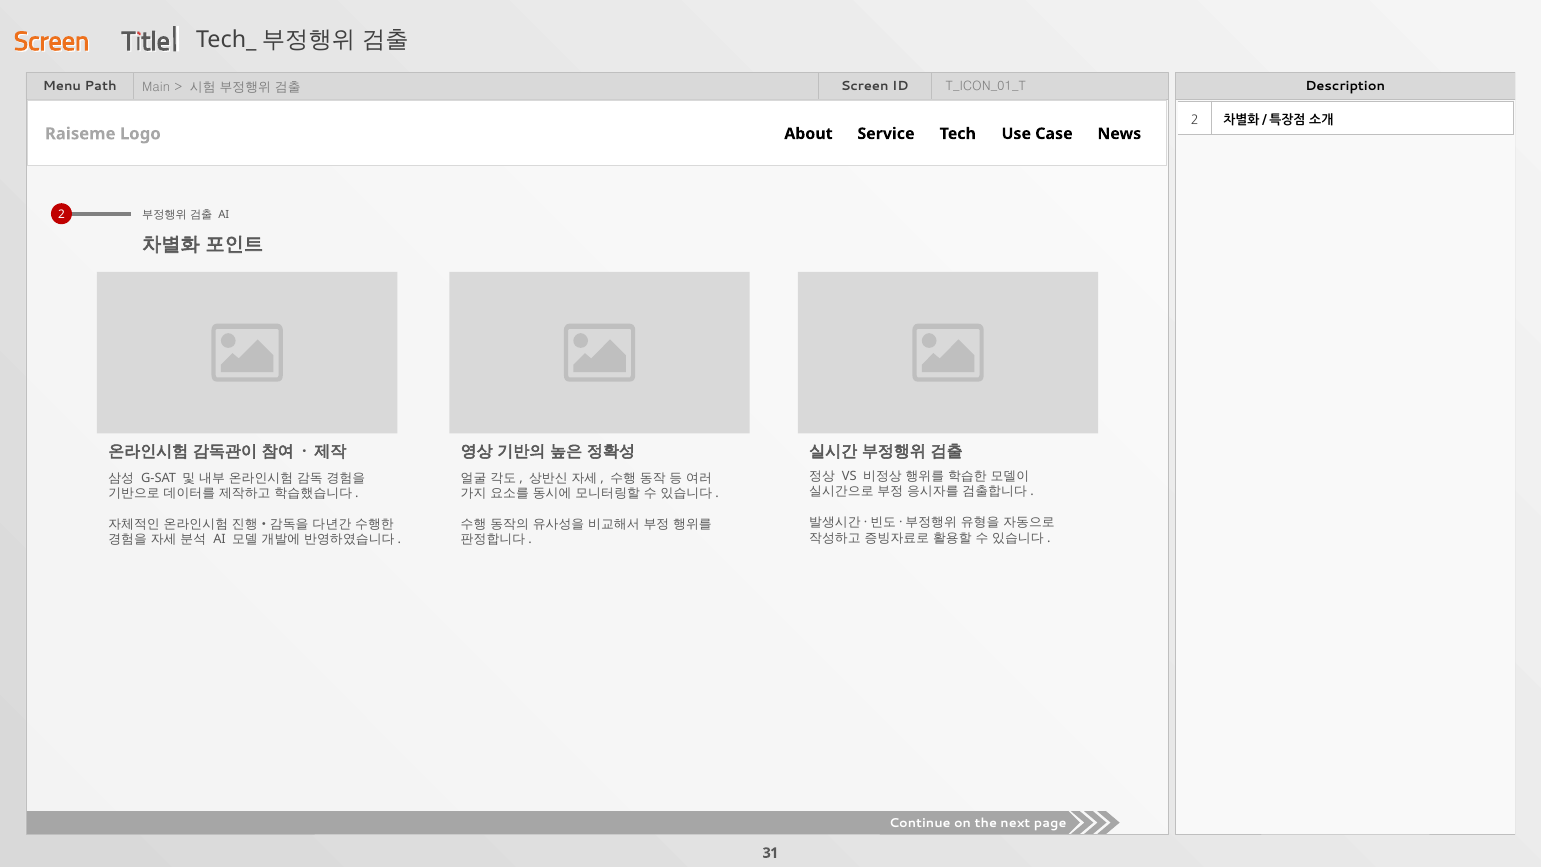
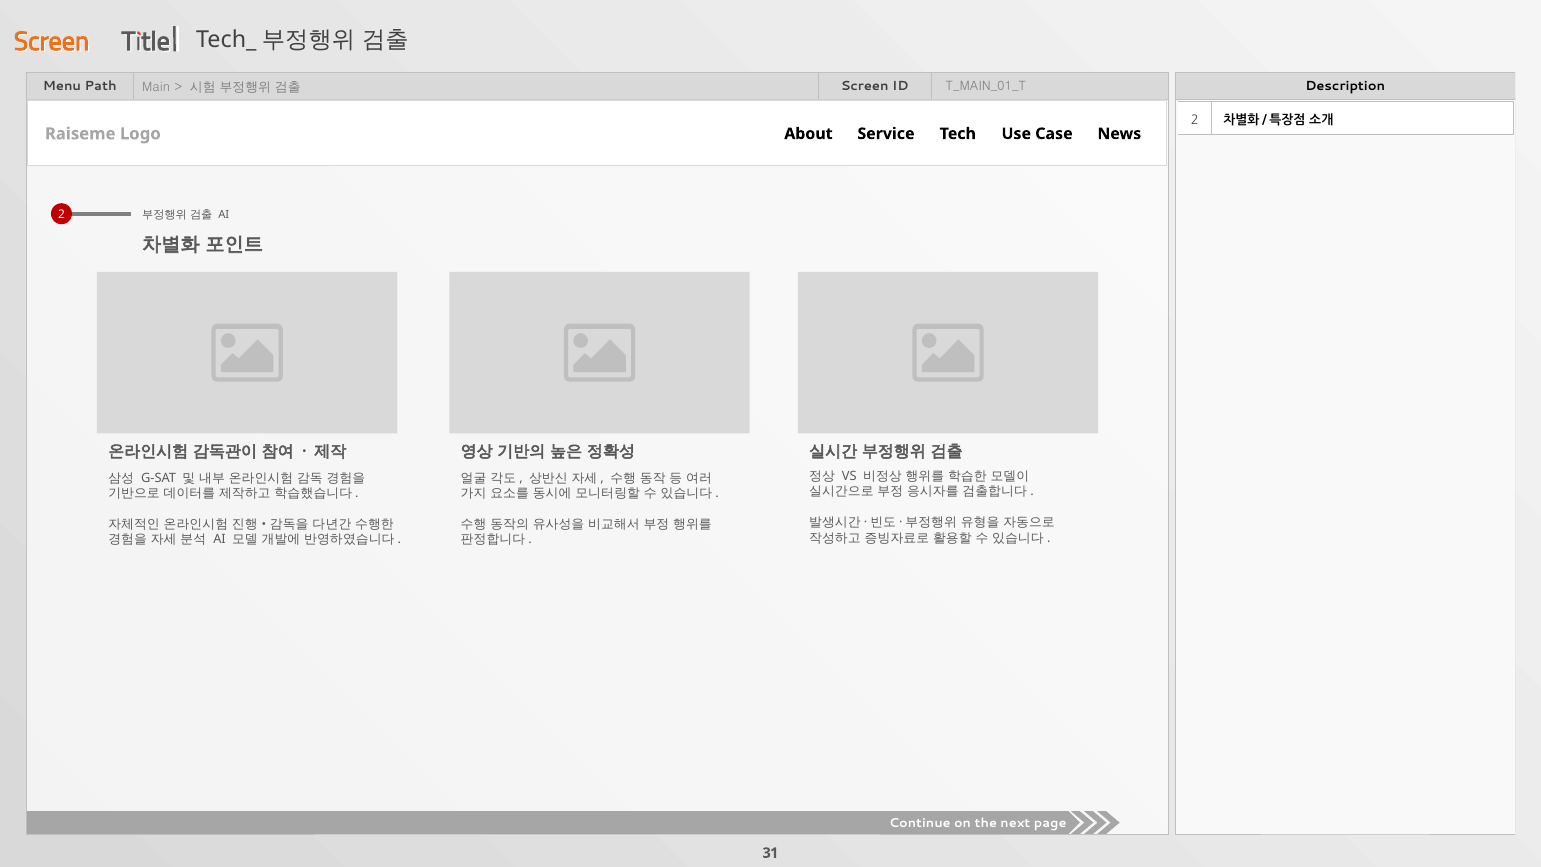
T_ICON_01_T: T_ICON_01_T -> T_MAIN_01_T
